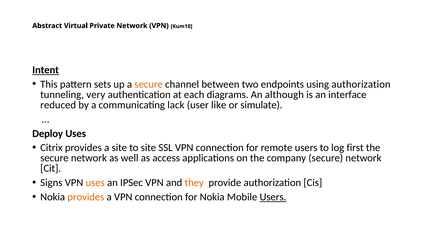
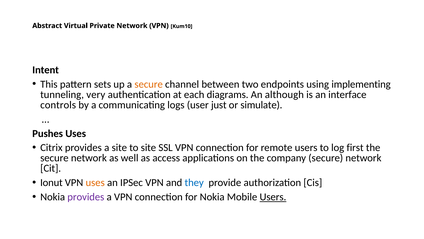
Intent underline: present -> none
using authorization: authorization -> implementing
reduced: reduced -> controls
lack: lack -> logs
like: like -> just
Deploy: Deploy -> Pushes
Signs: Signs -> Ionut
they colour: orange -> blue
provides at (86, 197) colour: orange -> purple
